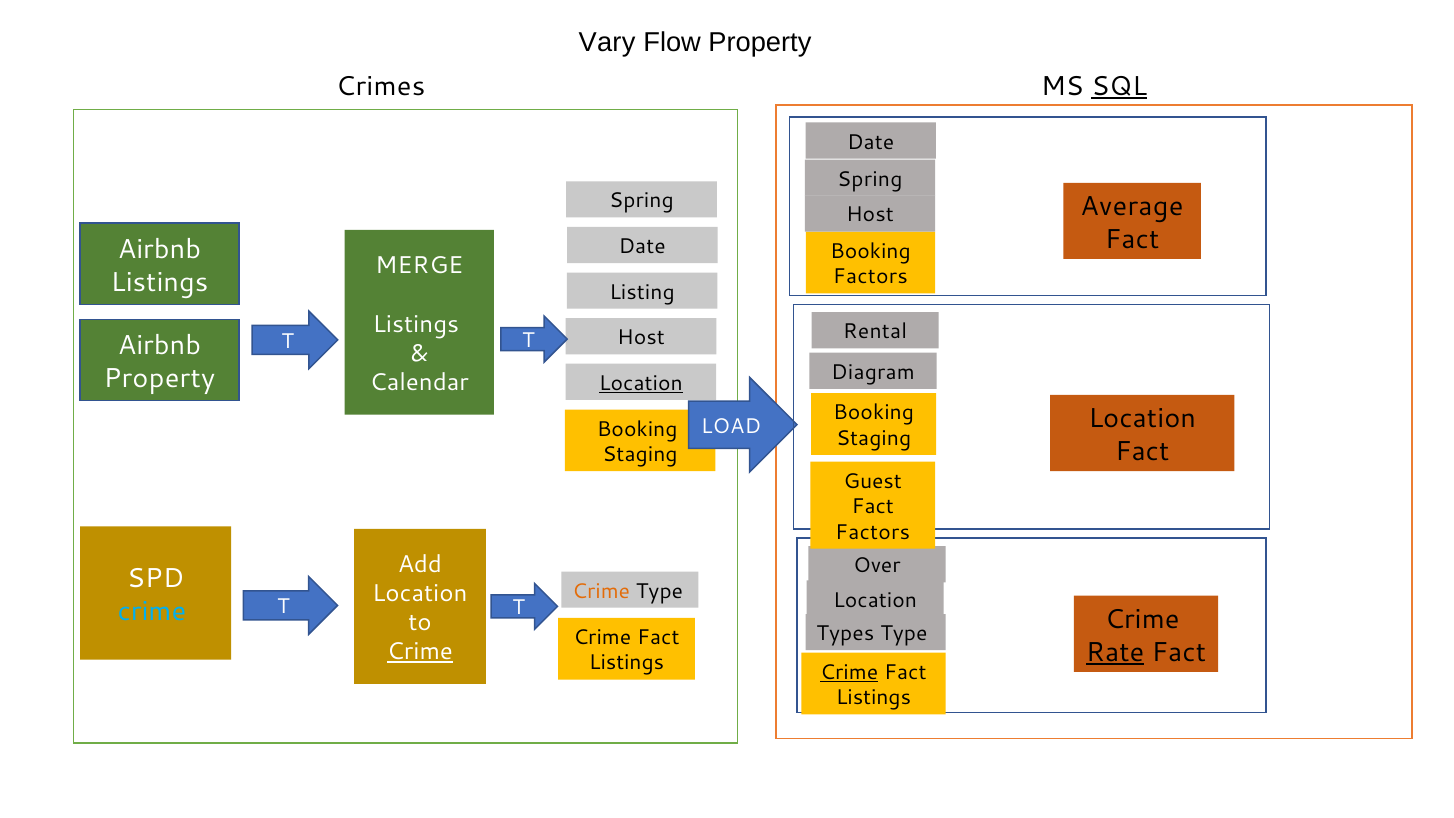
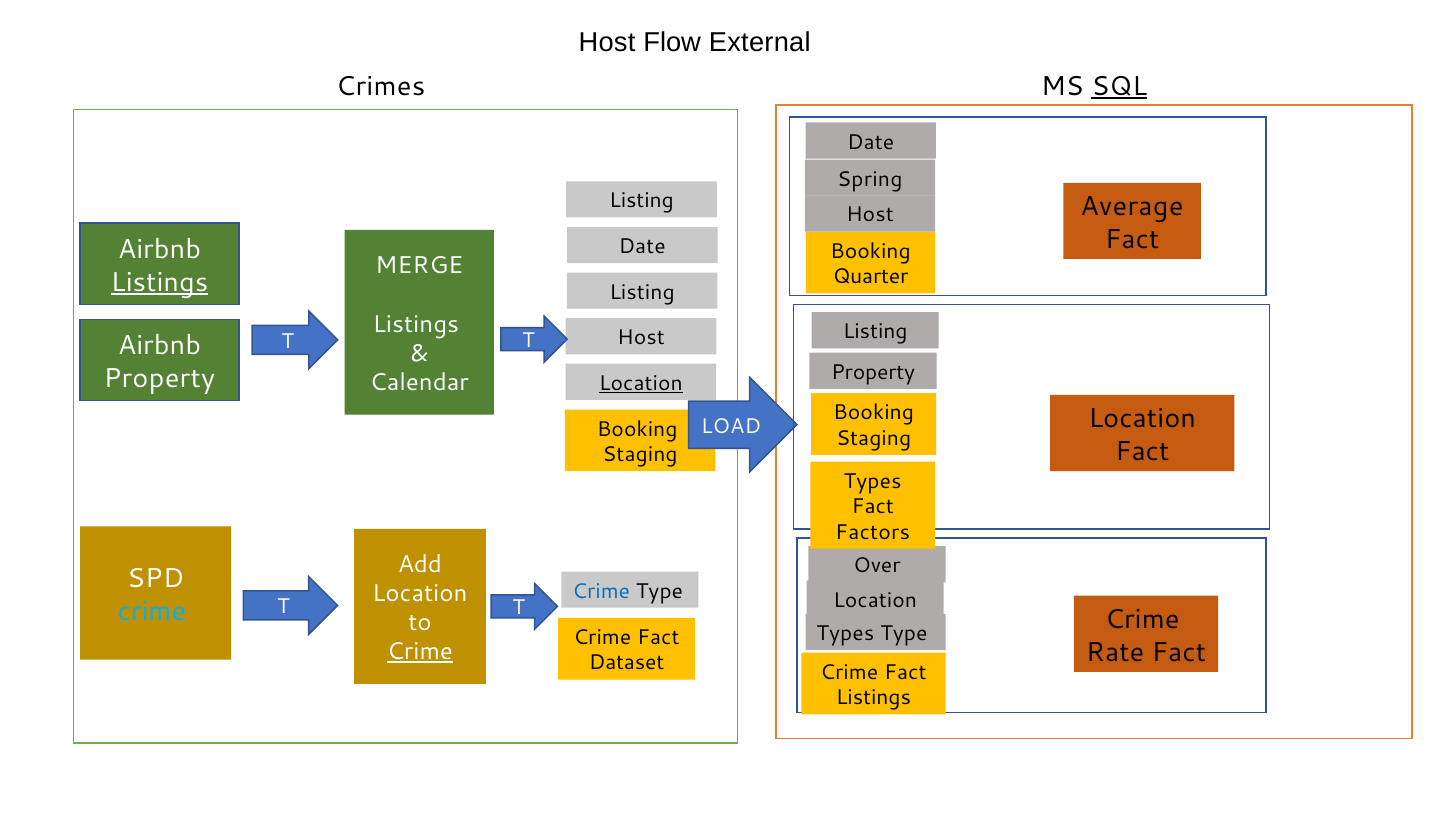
Vary at (607, 42): Vary -> Host
Flow Property: Property -> External
Spring at (641, 201): Spring -> Listing
Factors at (870, 277): Factors -> Quarter
Listings at (159, 282) underline: none -> present
Rental at (875, 332): Rental -> Listing
Diagram at (873, 372): Diagram -> Property
Guest at (873, 481): Guest -> Types
Crime at (601, 591) colour: orange -> blue
Rate underline: present -> none
Listings at (627, 663): Listings -> Dataset
Crime at (849, 672) underline: present -> none
